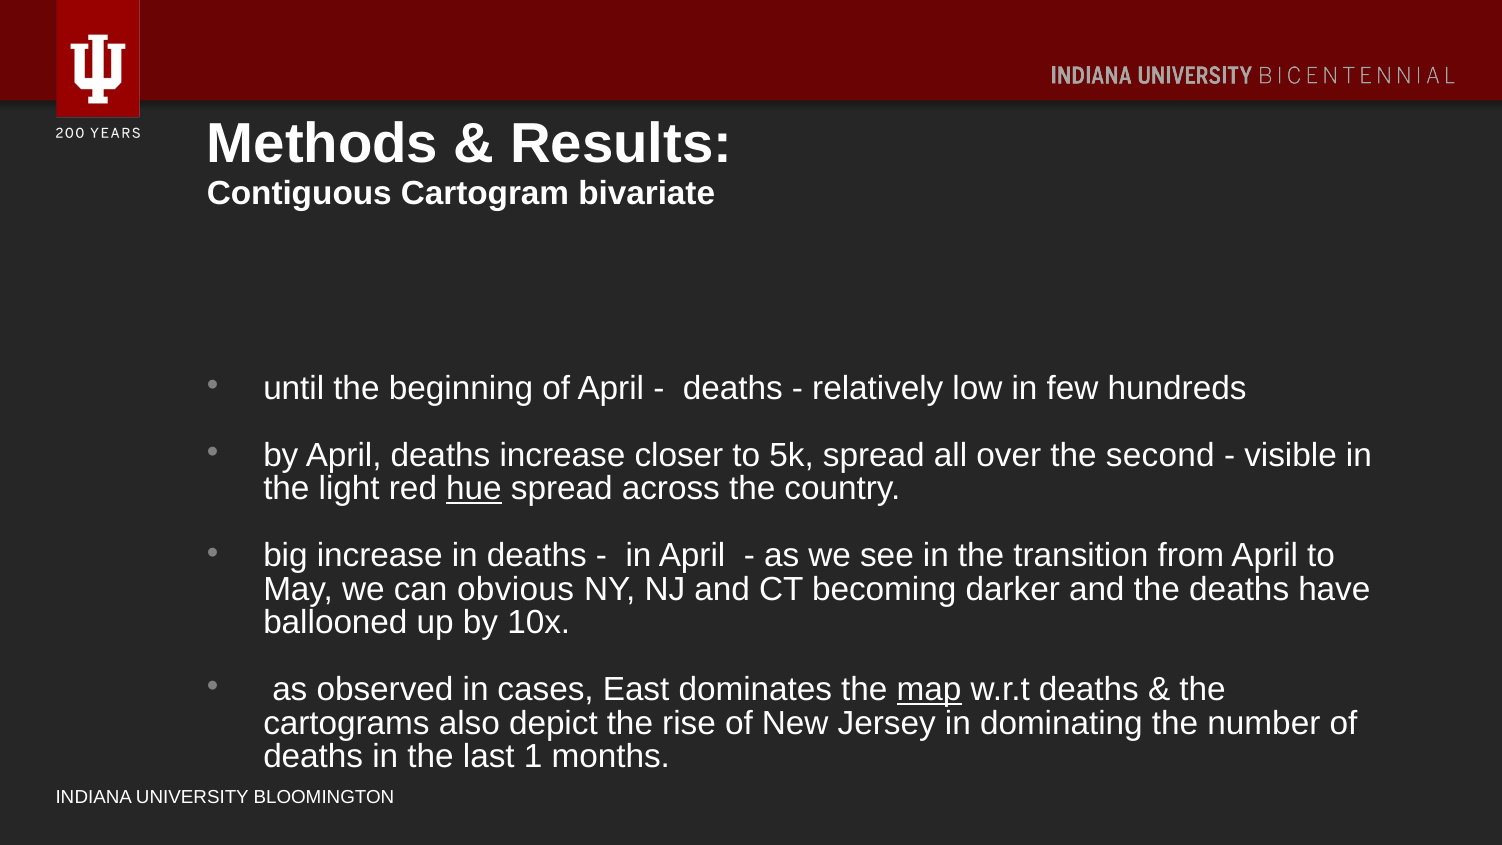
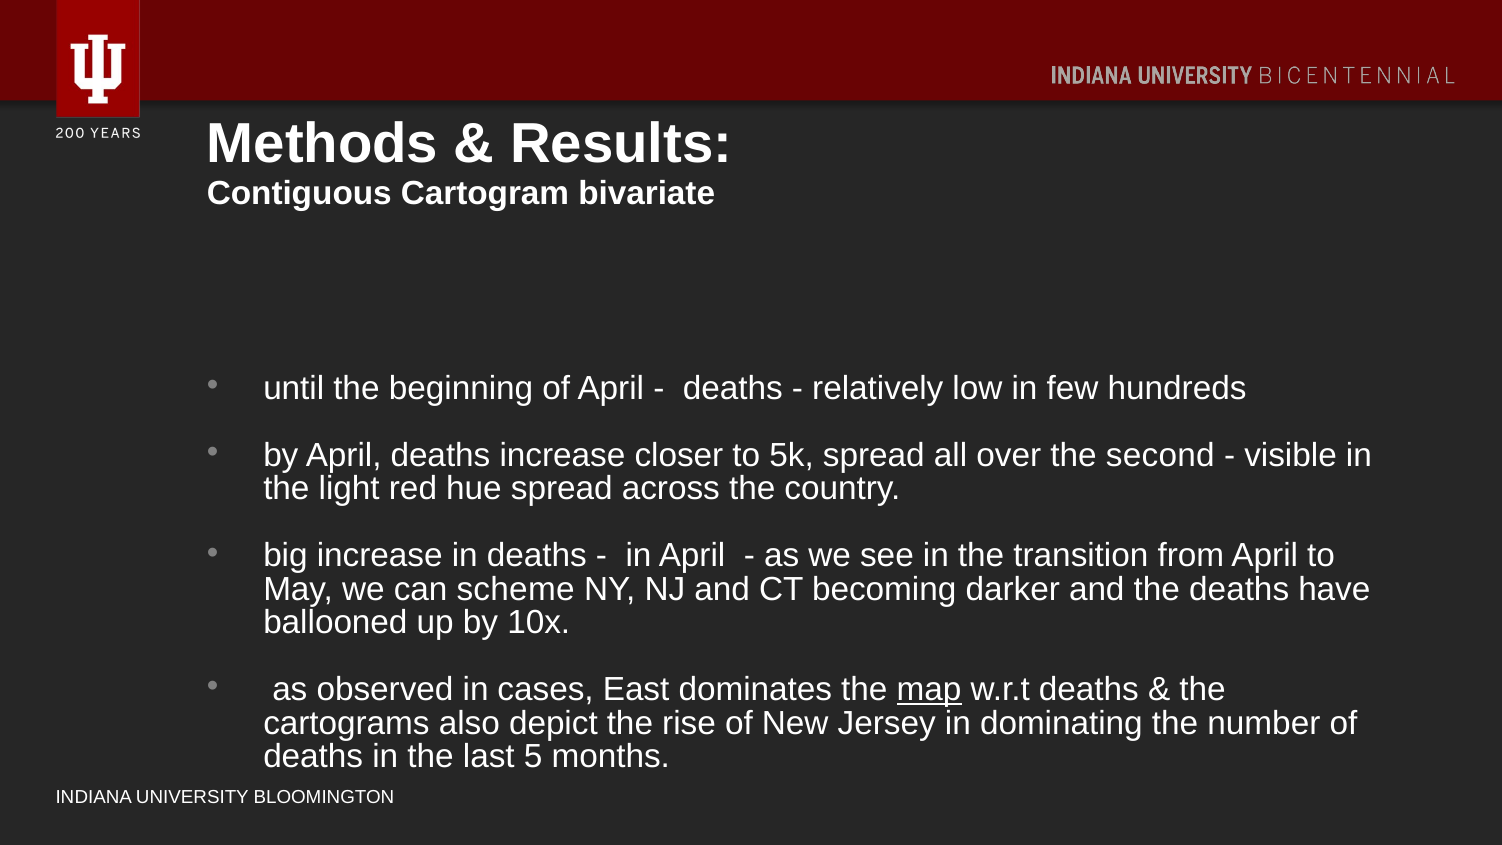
hue underline: present -> none
obvious: obvious -> scheme
1: 1 -> 5
